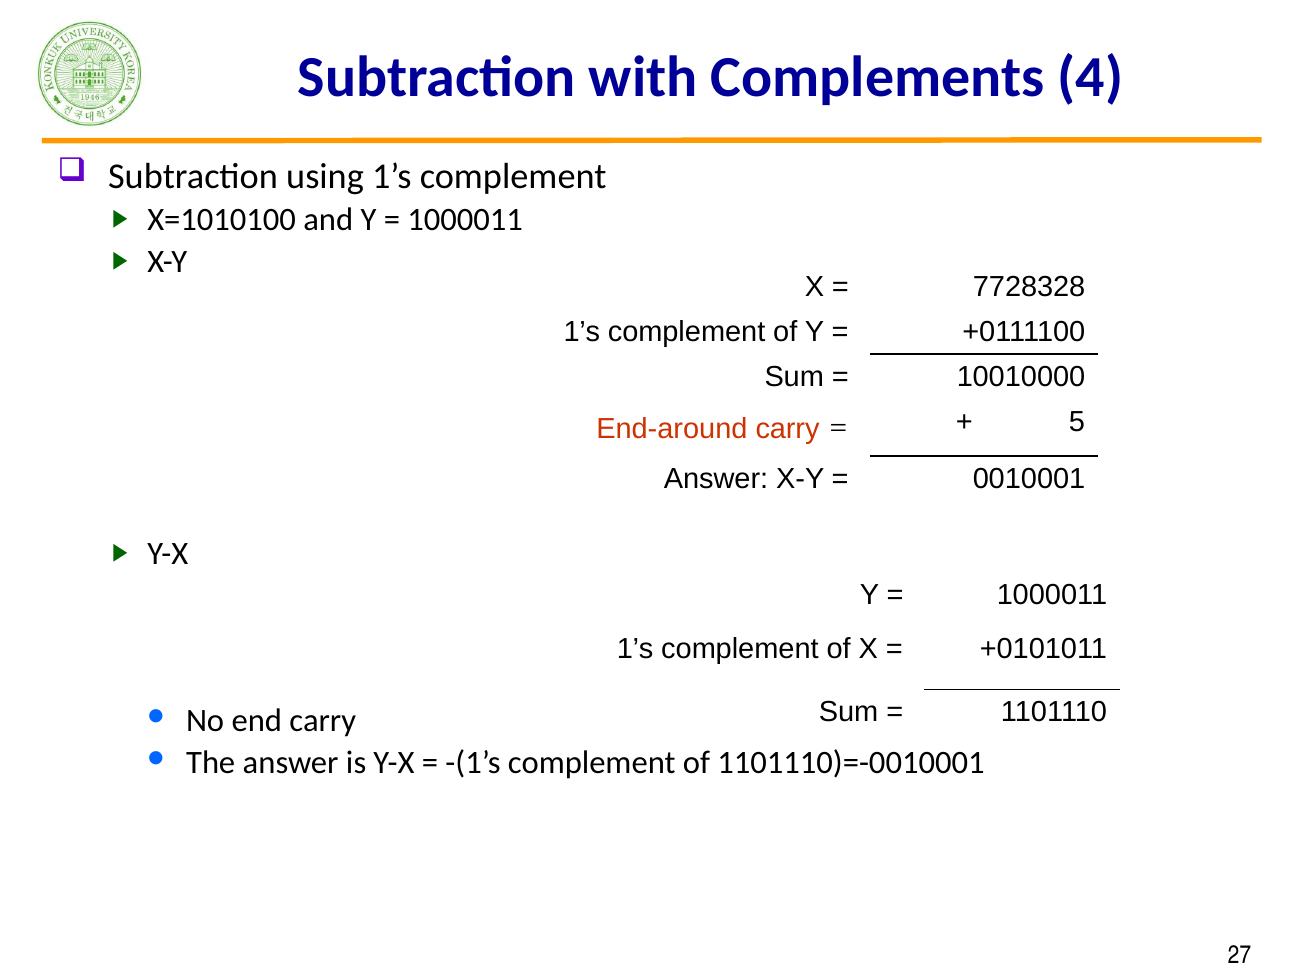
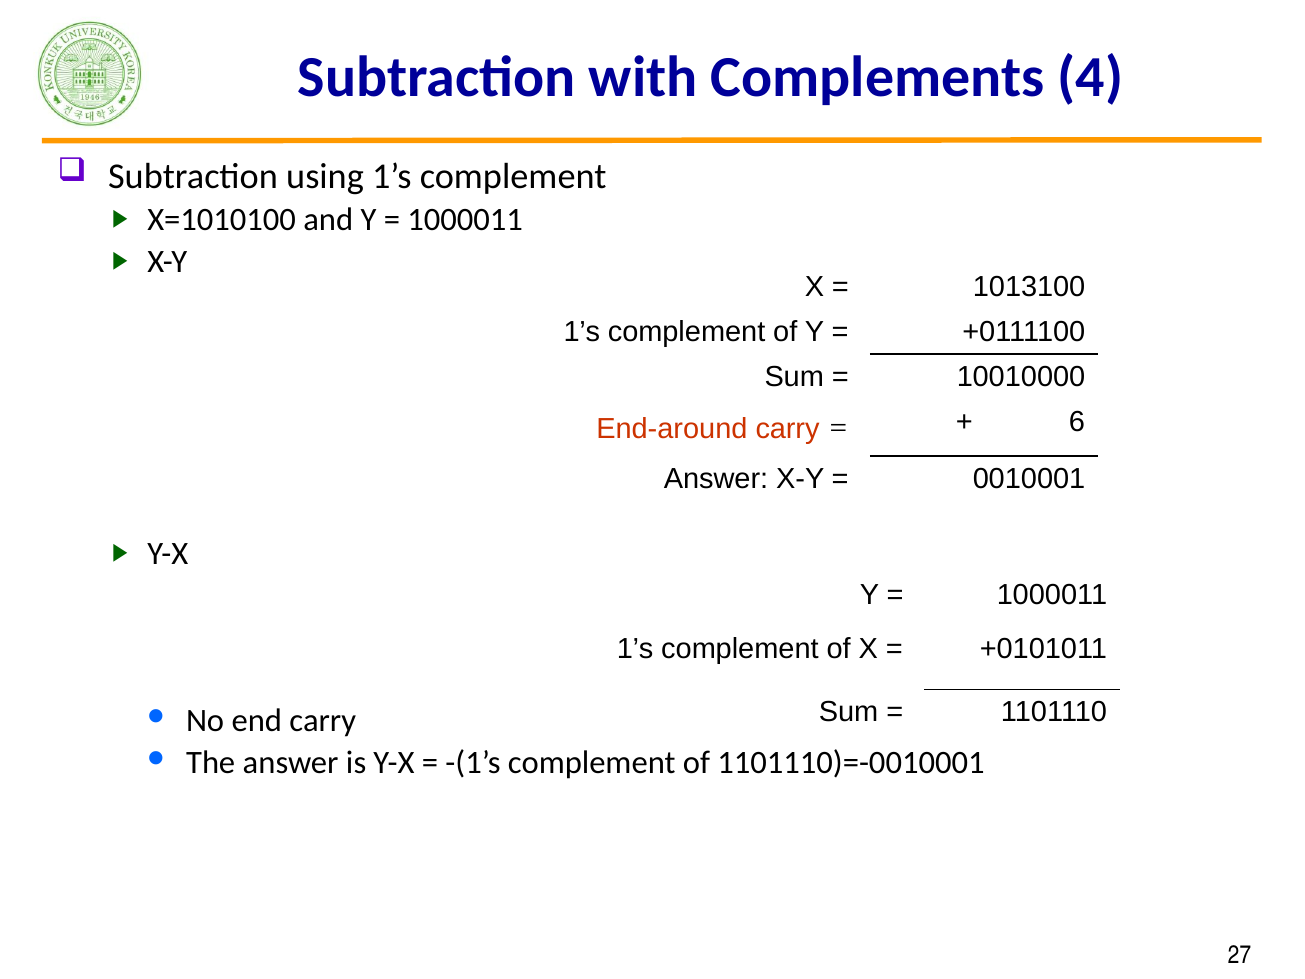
7728328: 7728328 -> 1013100
5: 5 -> 6
